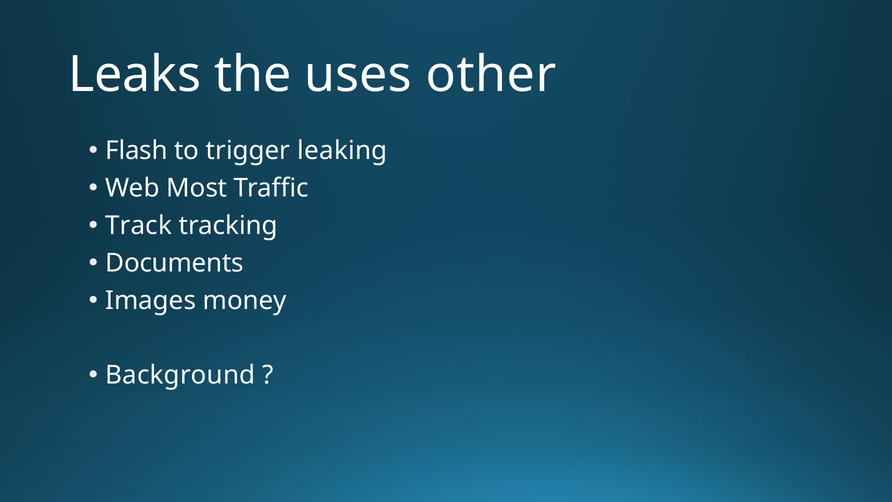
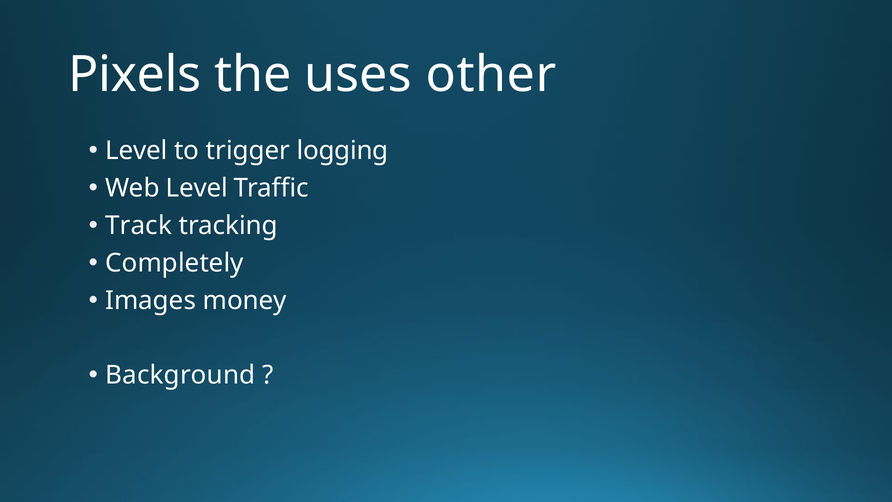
Leaks: Leaks -> Pixels
Flash at (137, 151): Flash -> Level
leaking: leaking -> logging
Web Most: Most -> Level
Documents: Documents -> Completely
